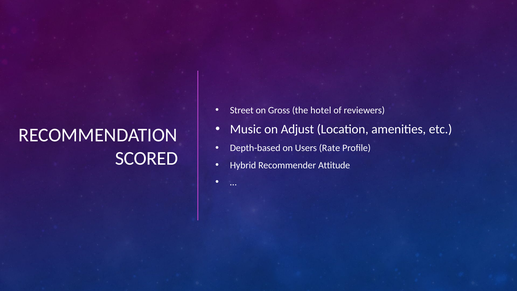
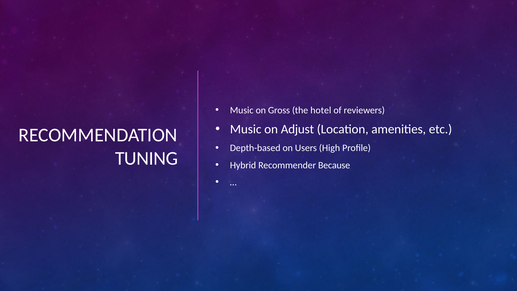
Street at (242, 110): Street -> Music
Rate: Rate -> High
SCORED: SCORED -> TUNING
Attitude: Attitude -> Because
